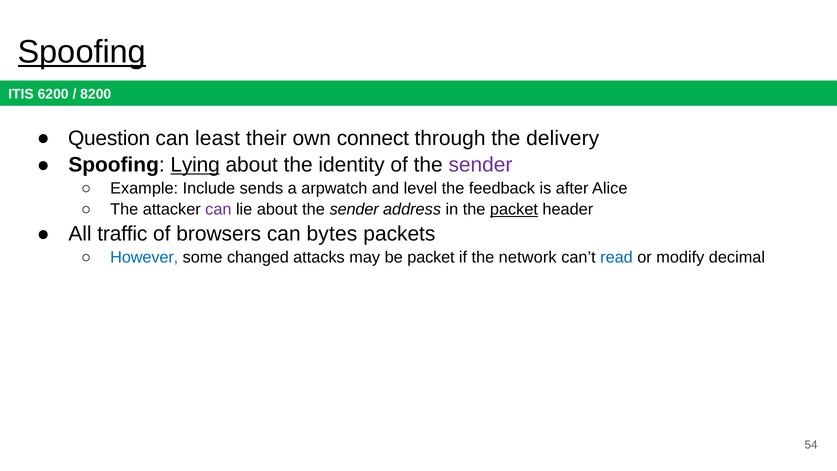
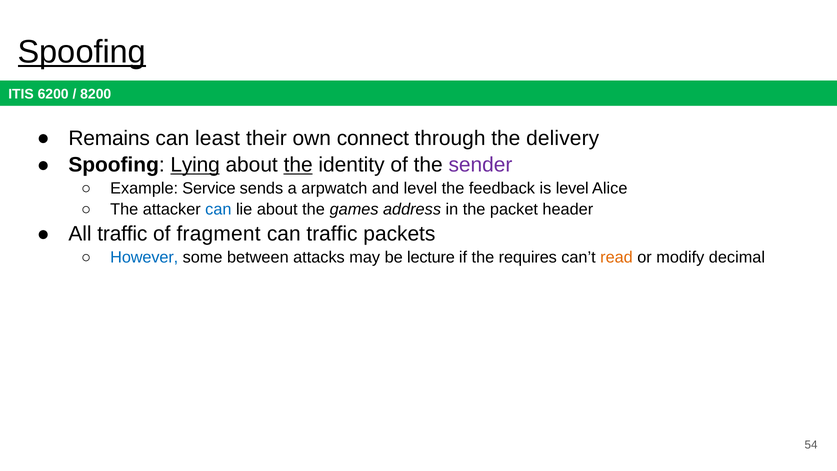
Question: Question -> Remains
the at (298, 165) underline: none -> present
Include: Include -> Service
is after: after -> level
can at (218, 210) colour: purple -> blue
about the sender: sender -> games
packet at (514, 210) underline: present -> none
browsers: browsers -> fragment
can bytes: bytes -> traffic
changed: changed -> between
be packet: packet -> lecture
network: network -> requires
read colour: blue -> orange
